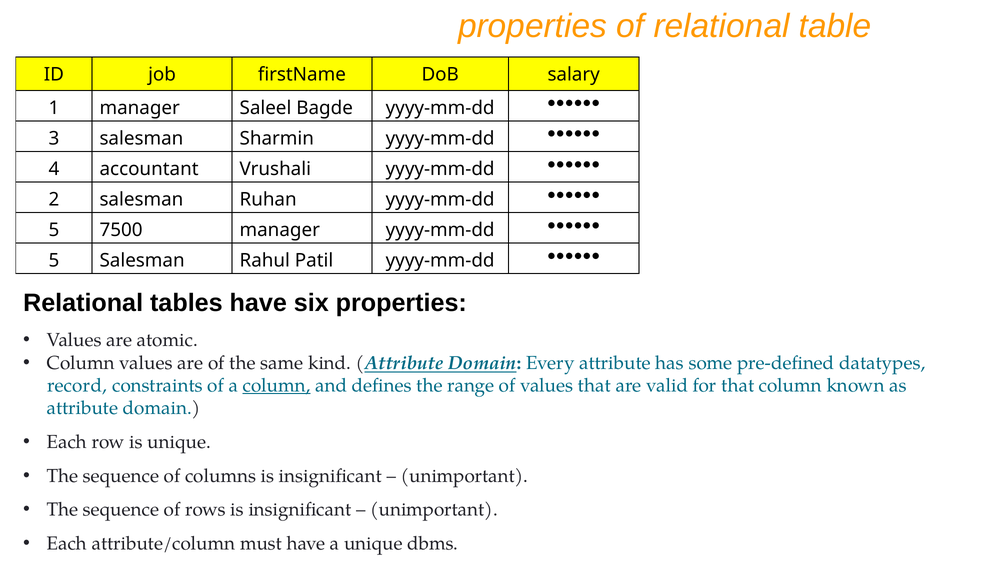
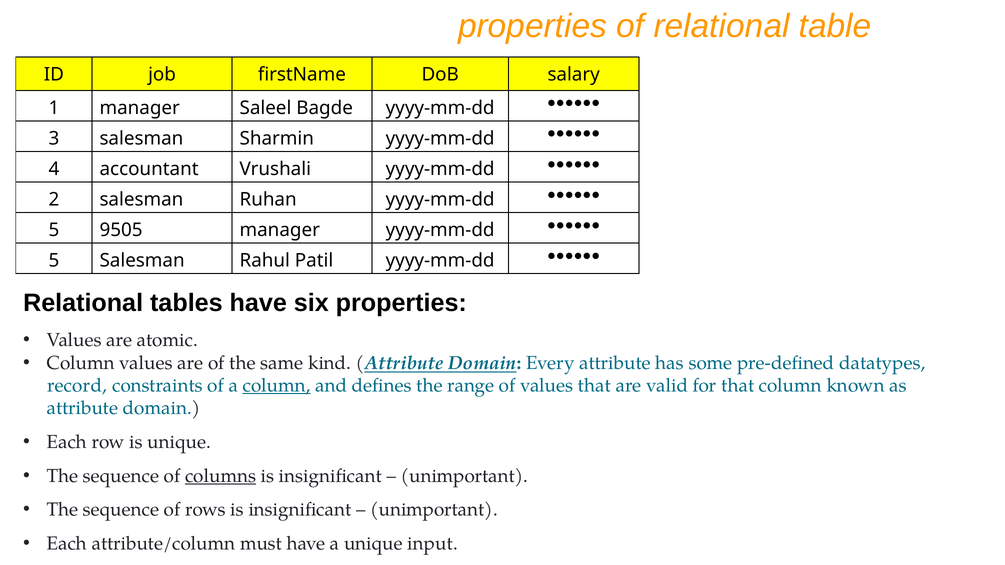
7500: 7500 -> 9505
columns underline: none -> present
dbms: dbms -> input
